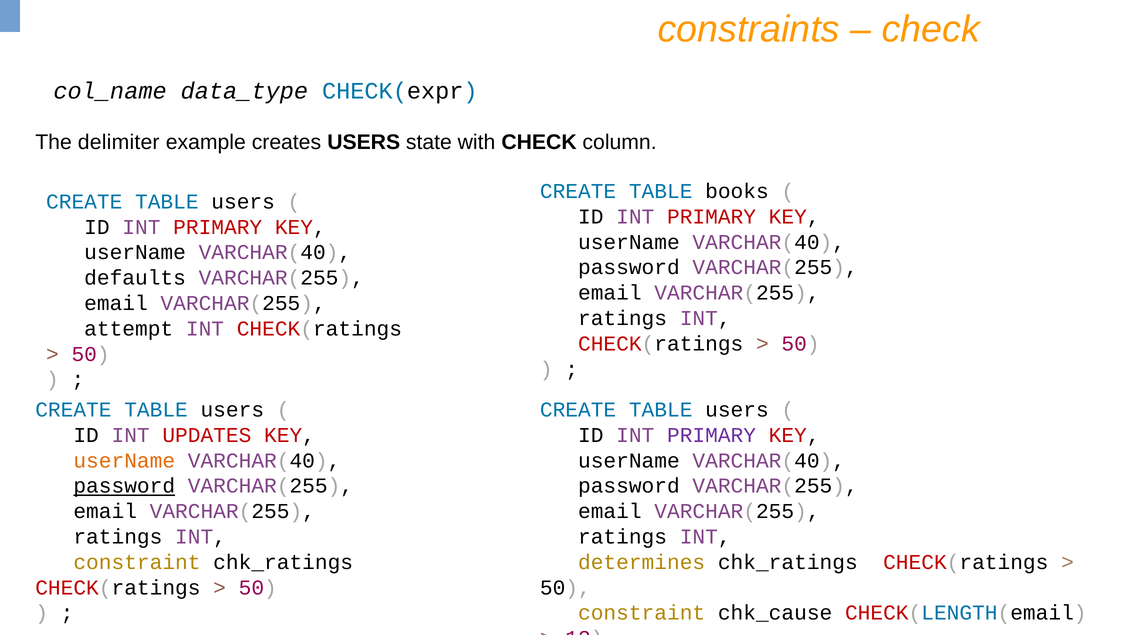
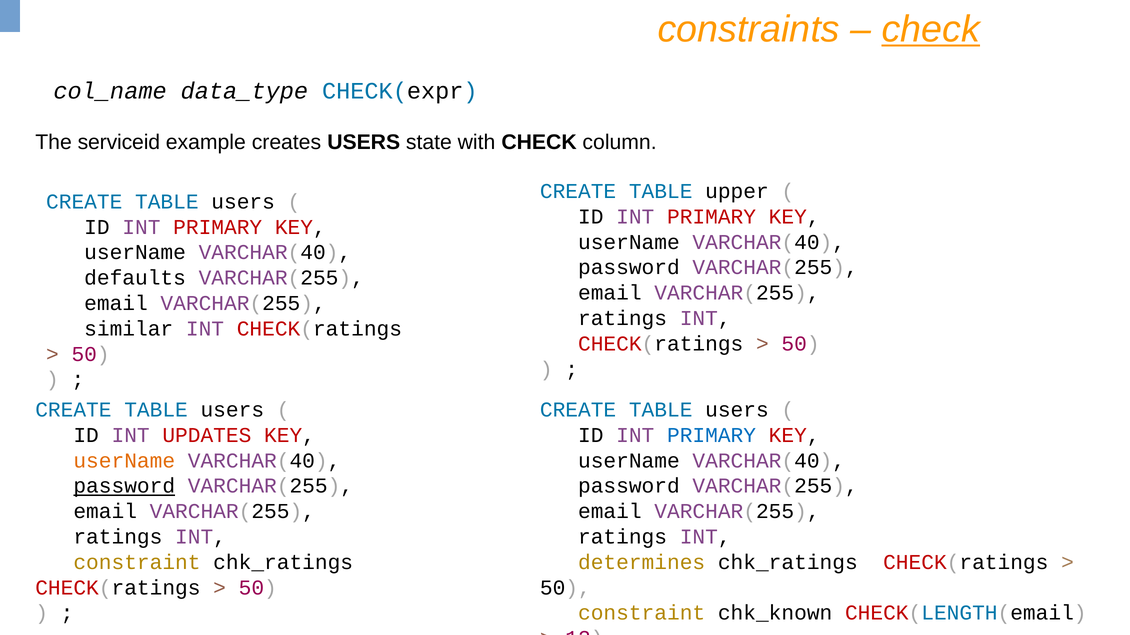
check at (931, 29) underline: none -> present
delimiter: delimiter -> serviceid
books: books -> upper
attempt: attempt -> similar
PRIMARY at (712, 436) colour: purple -> blue
chk_cause: chk_cause -> chk_known
